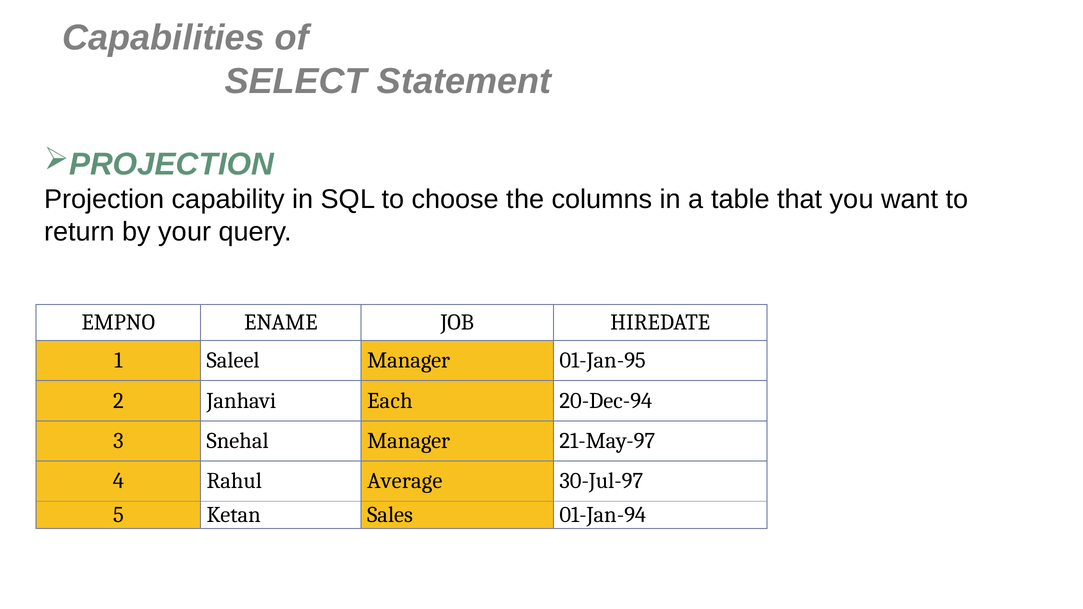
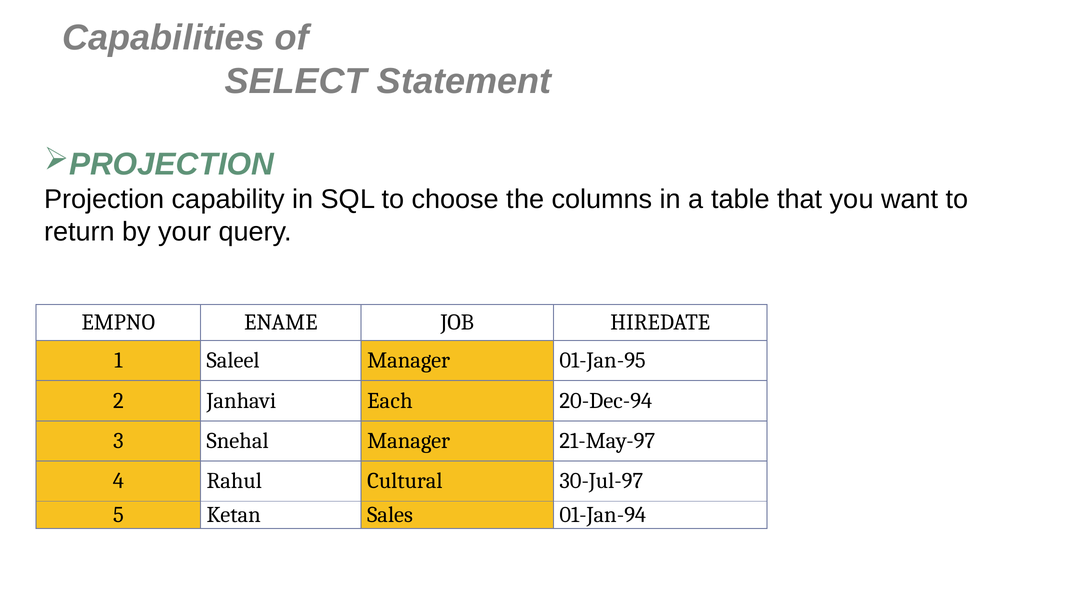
Average: Average -> Cultural
